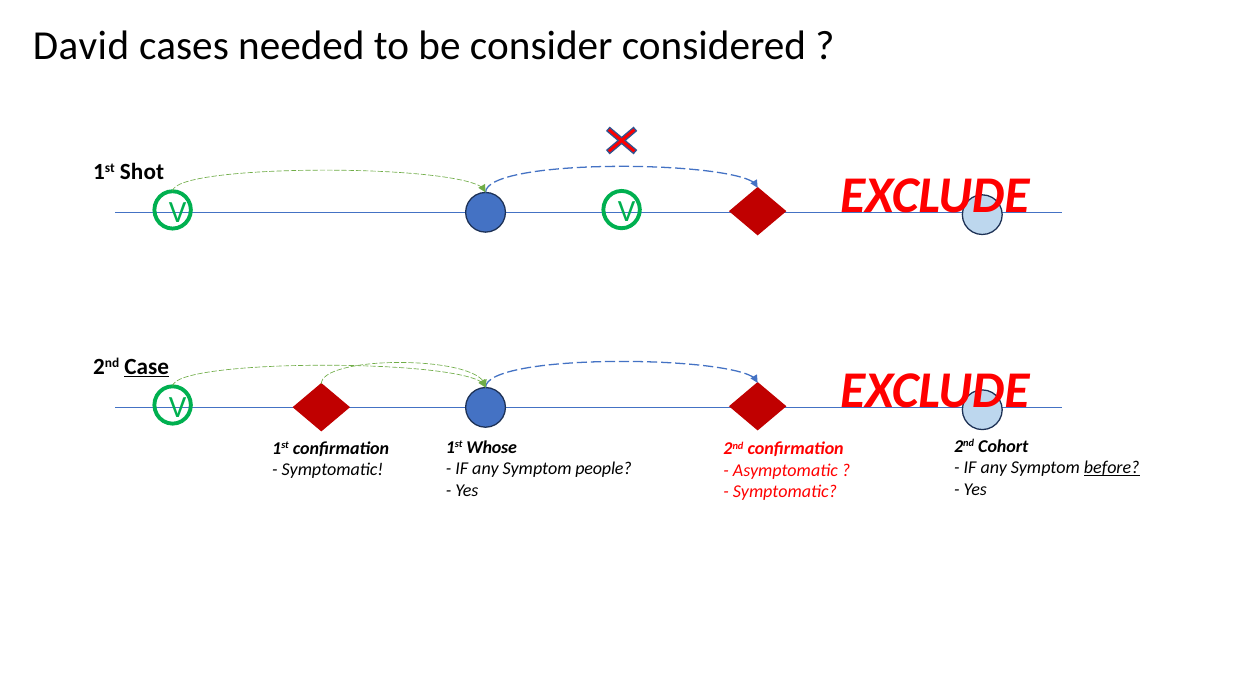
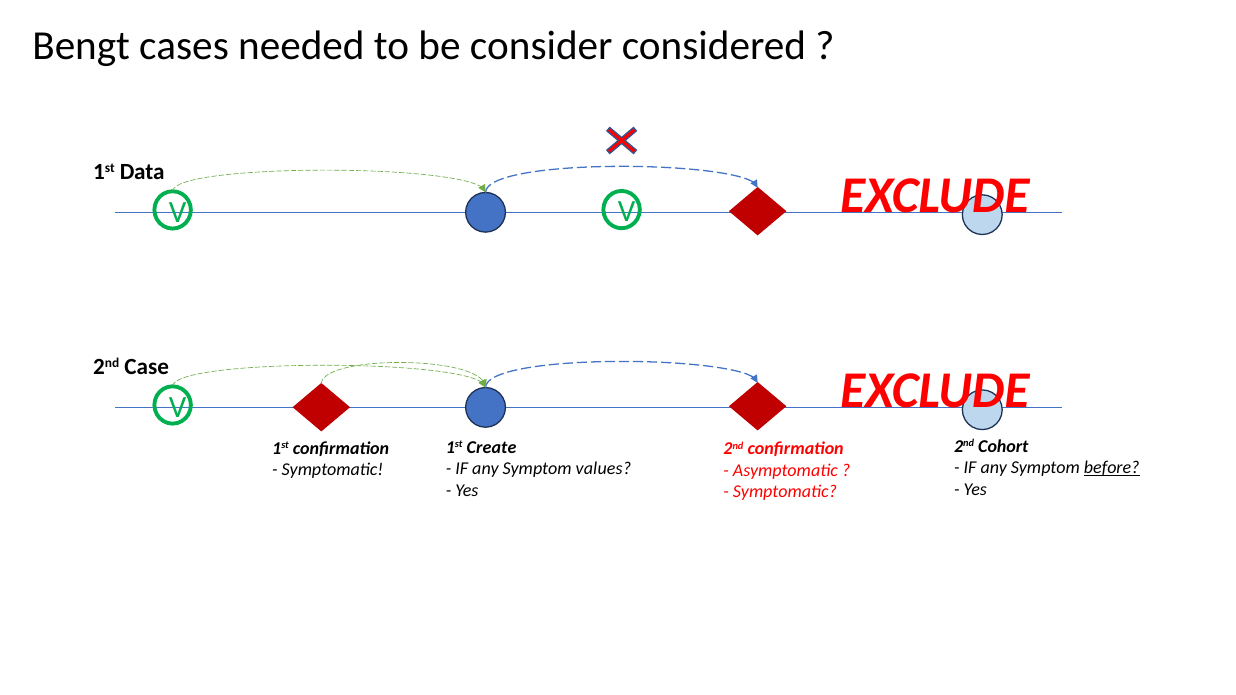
David: David -> Bengt
Shot: Shot -> Data
Case underline: present -> none
Whose: Whose -> Create
people: people -> values
